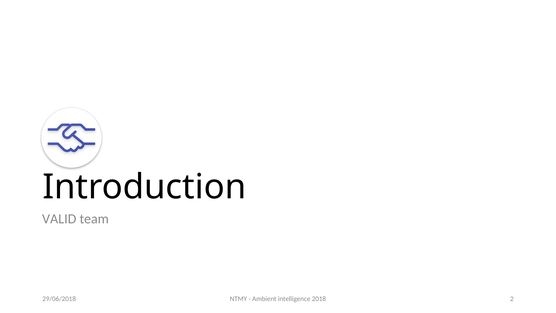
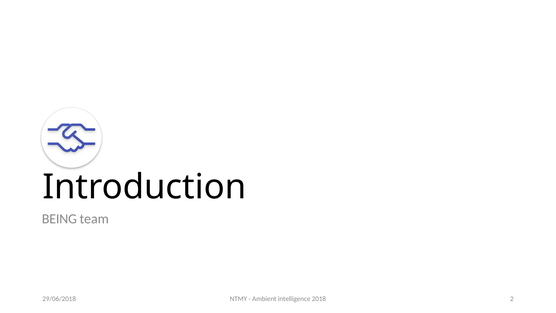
VALID: VALID -> BEING
